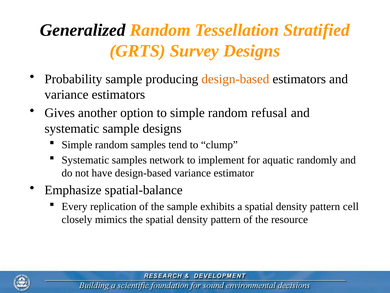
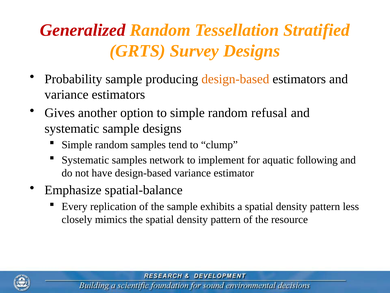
Generalized colour: black -> red
randomly: randomly -> following
cell: cell -> less
